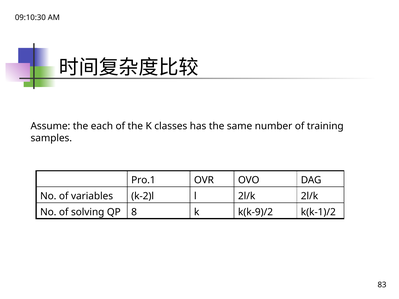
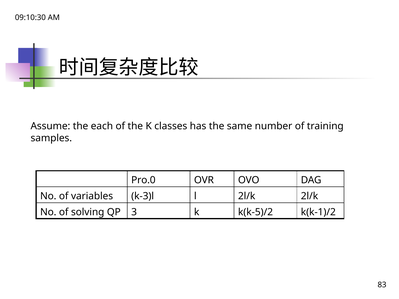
Pro.1: Pro.1 -> Pro.0
k-2)l: k-2)l -> k-3)l
8: 8 -> 3
k(k-9)/2: k(k-9)/2 -> k(k-5)/2
